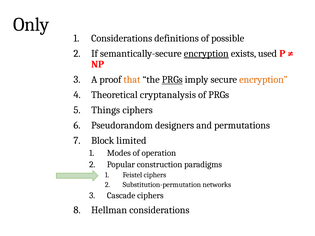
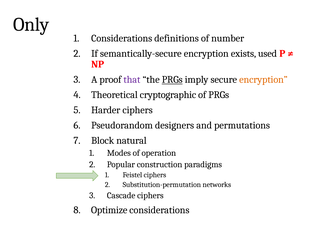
possible: possible -> number
encryption at (206, 54) underline: present -> none
that colour: orange -> purple
cryptanalysis: cryptanalysis -> cryptographic
Things: Things -> Harder
limited: limited -> natural
Hellman: Hellman -> Optimize
